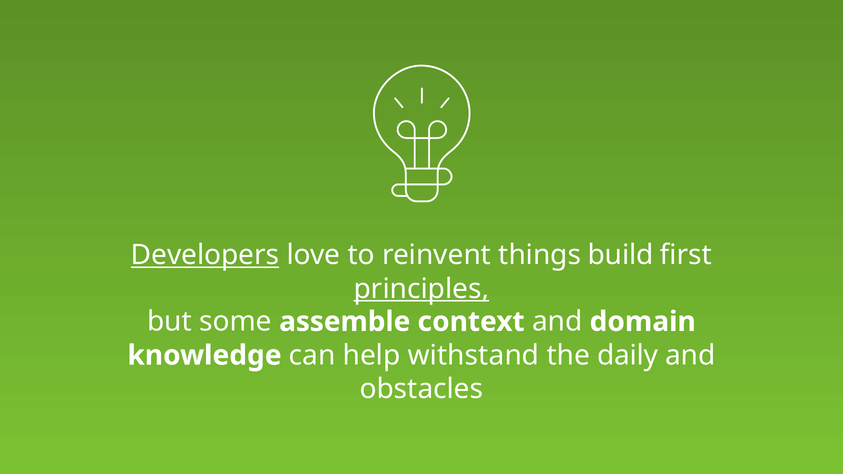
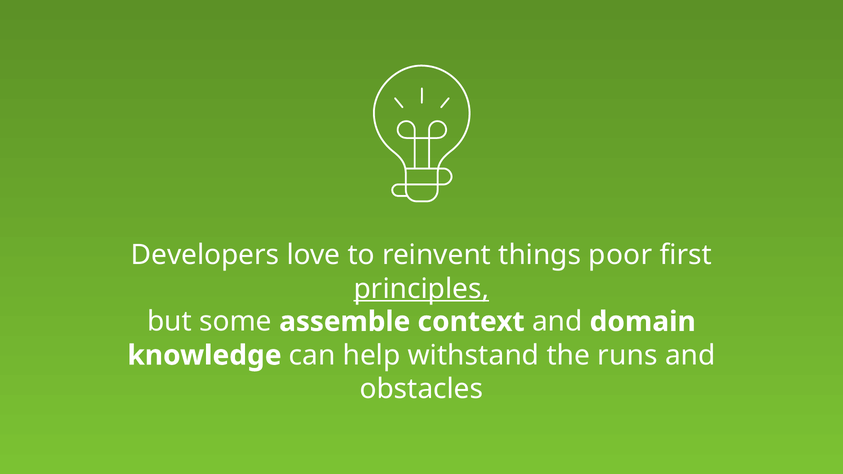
Developers underline: present -> none
build: build -> poor
daily: daily -> runs
